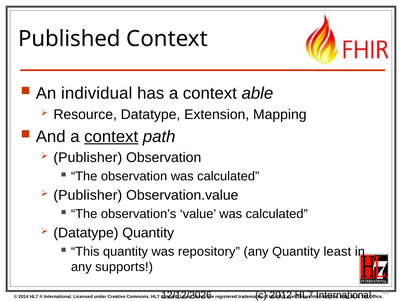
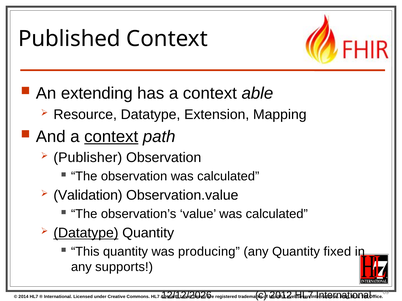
individual: individual -> extending
Publisher at (88, 196): Publisher -> Validation
Datatype at (86, 233) underline: none -> present
repository: repository -> producing
least: least -> fixed
